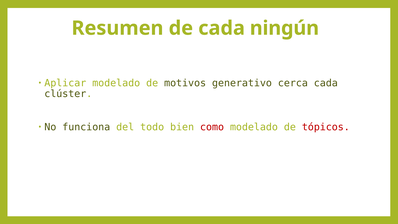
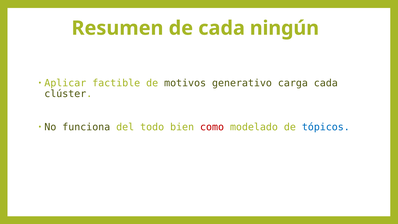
Aplicar modelado: modelado -> factible
cerca: cerca -> carga
tópicos colour: red -> blue
